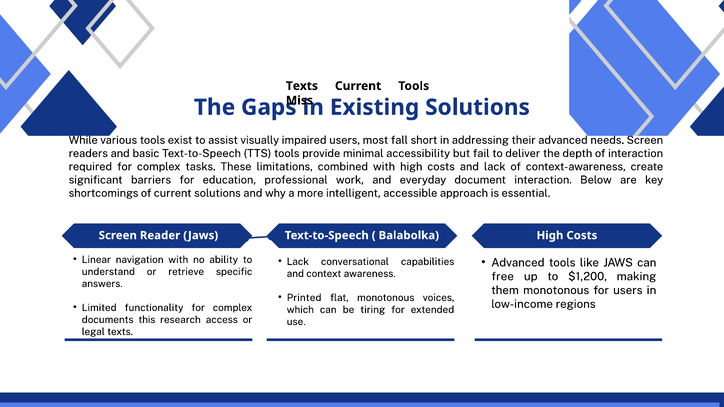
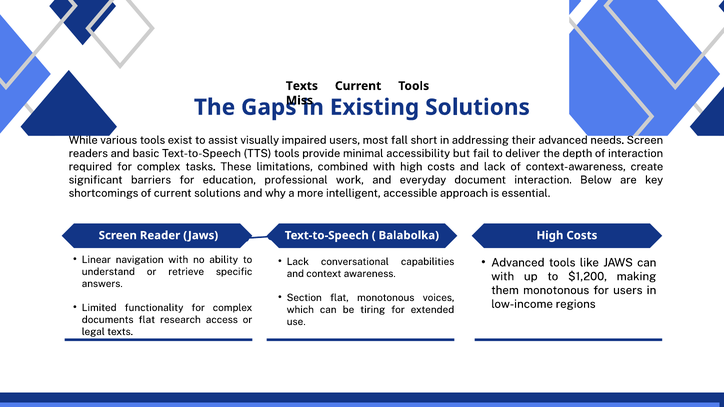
free at (503, 277): free -> with
Printed: Printed -> Section
documents this: this -> flat
